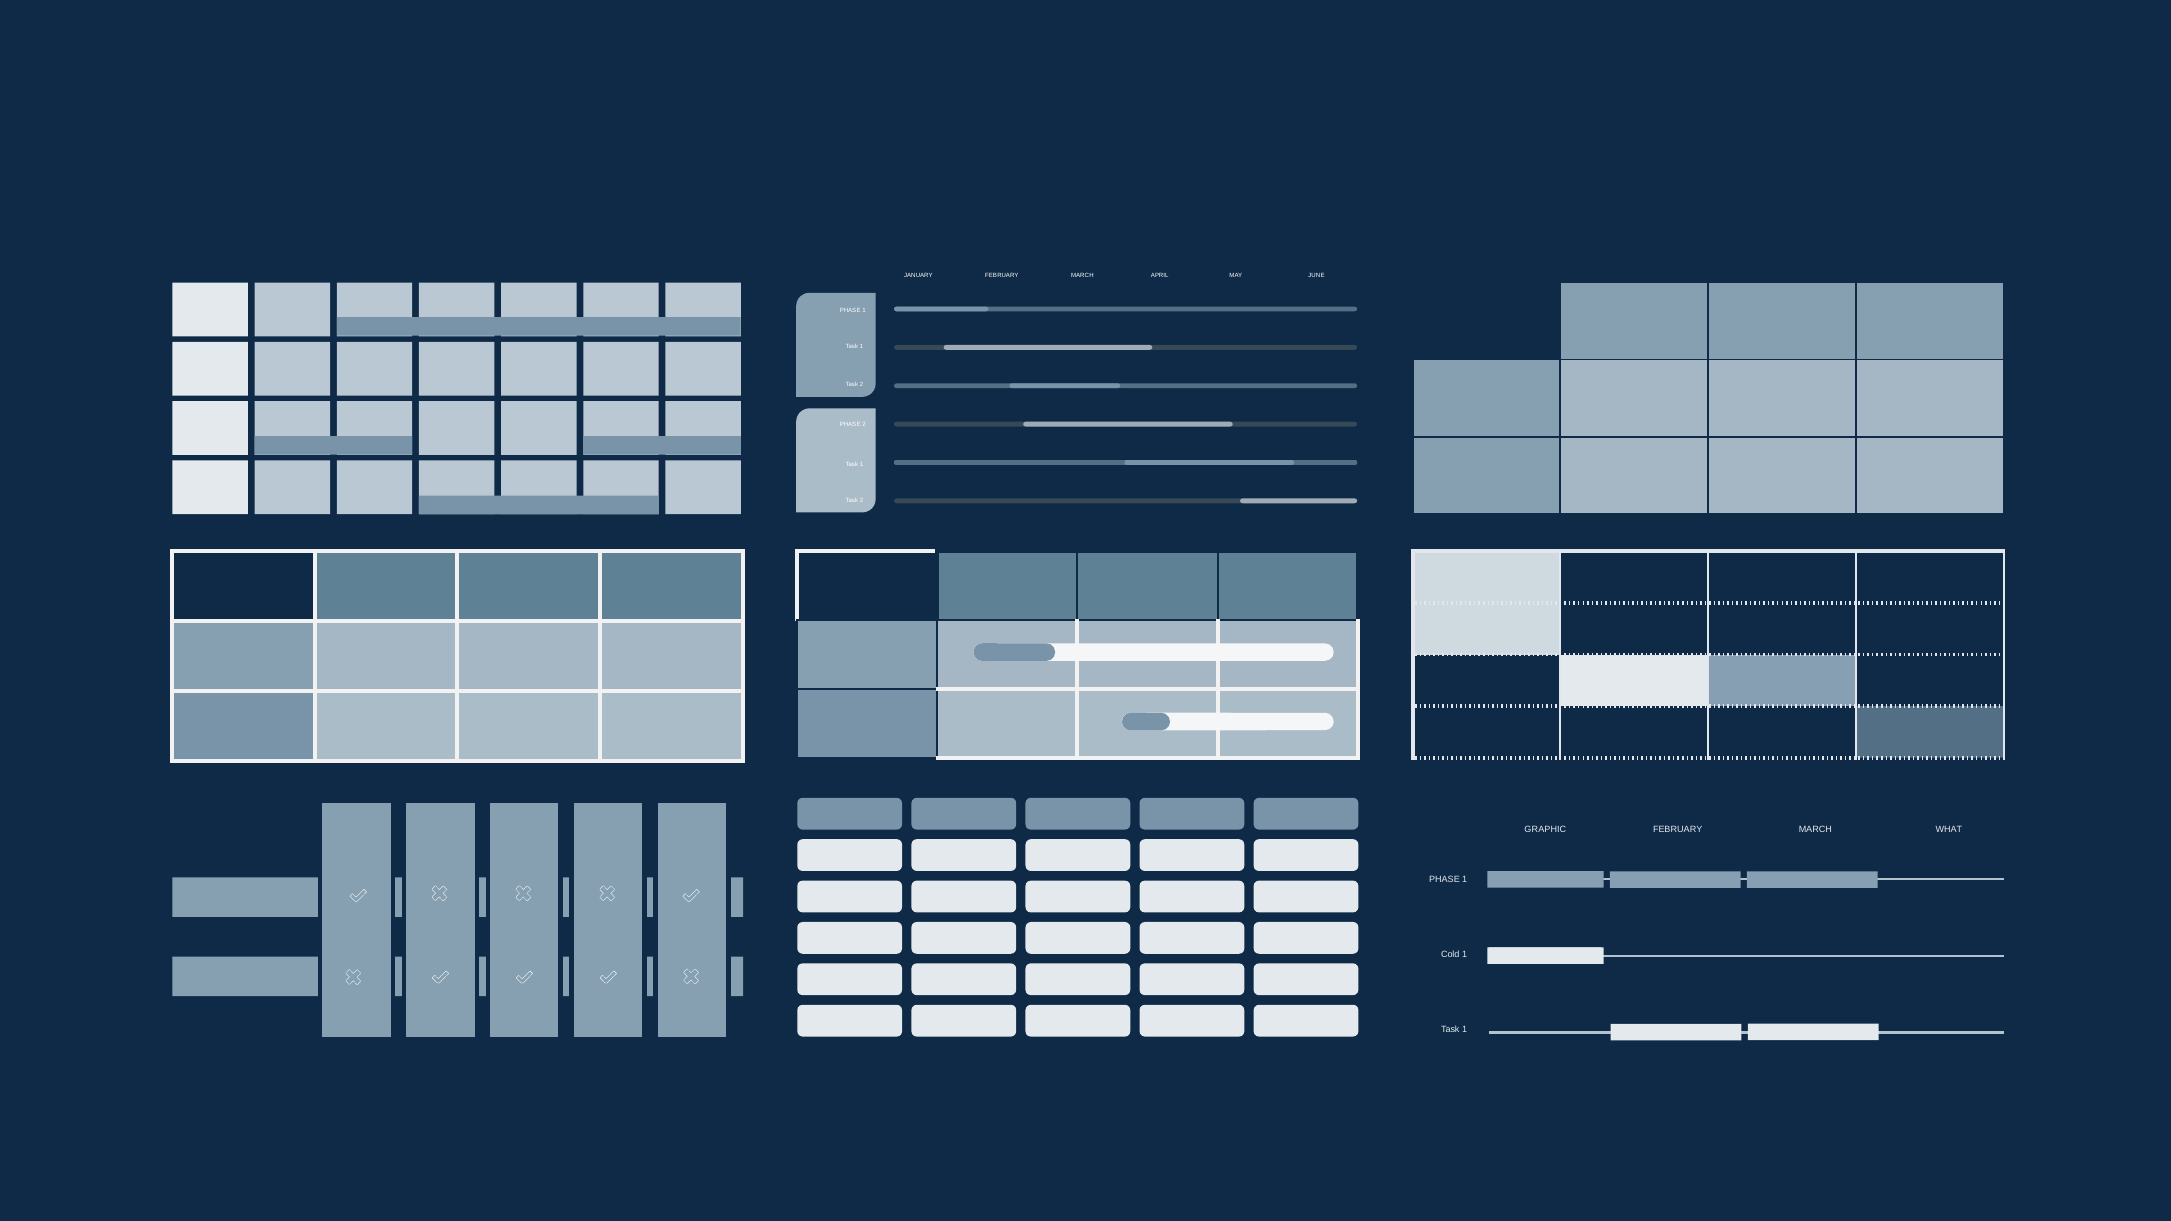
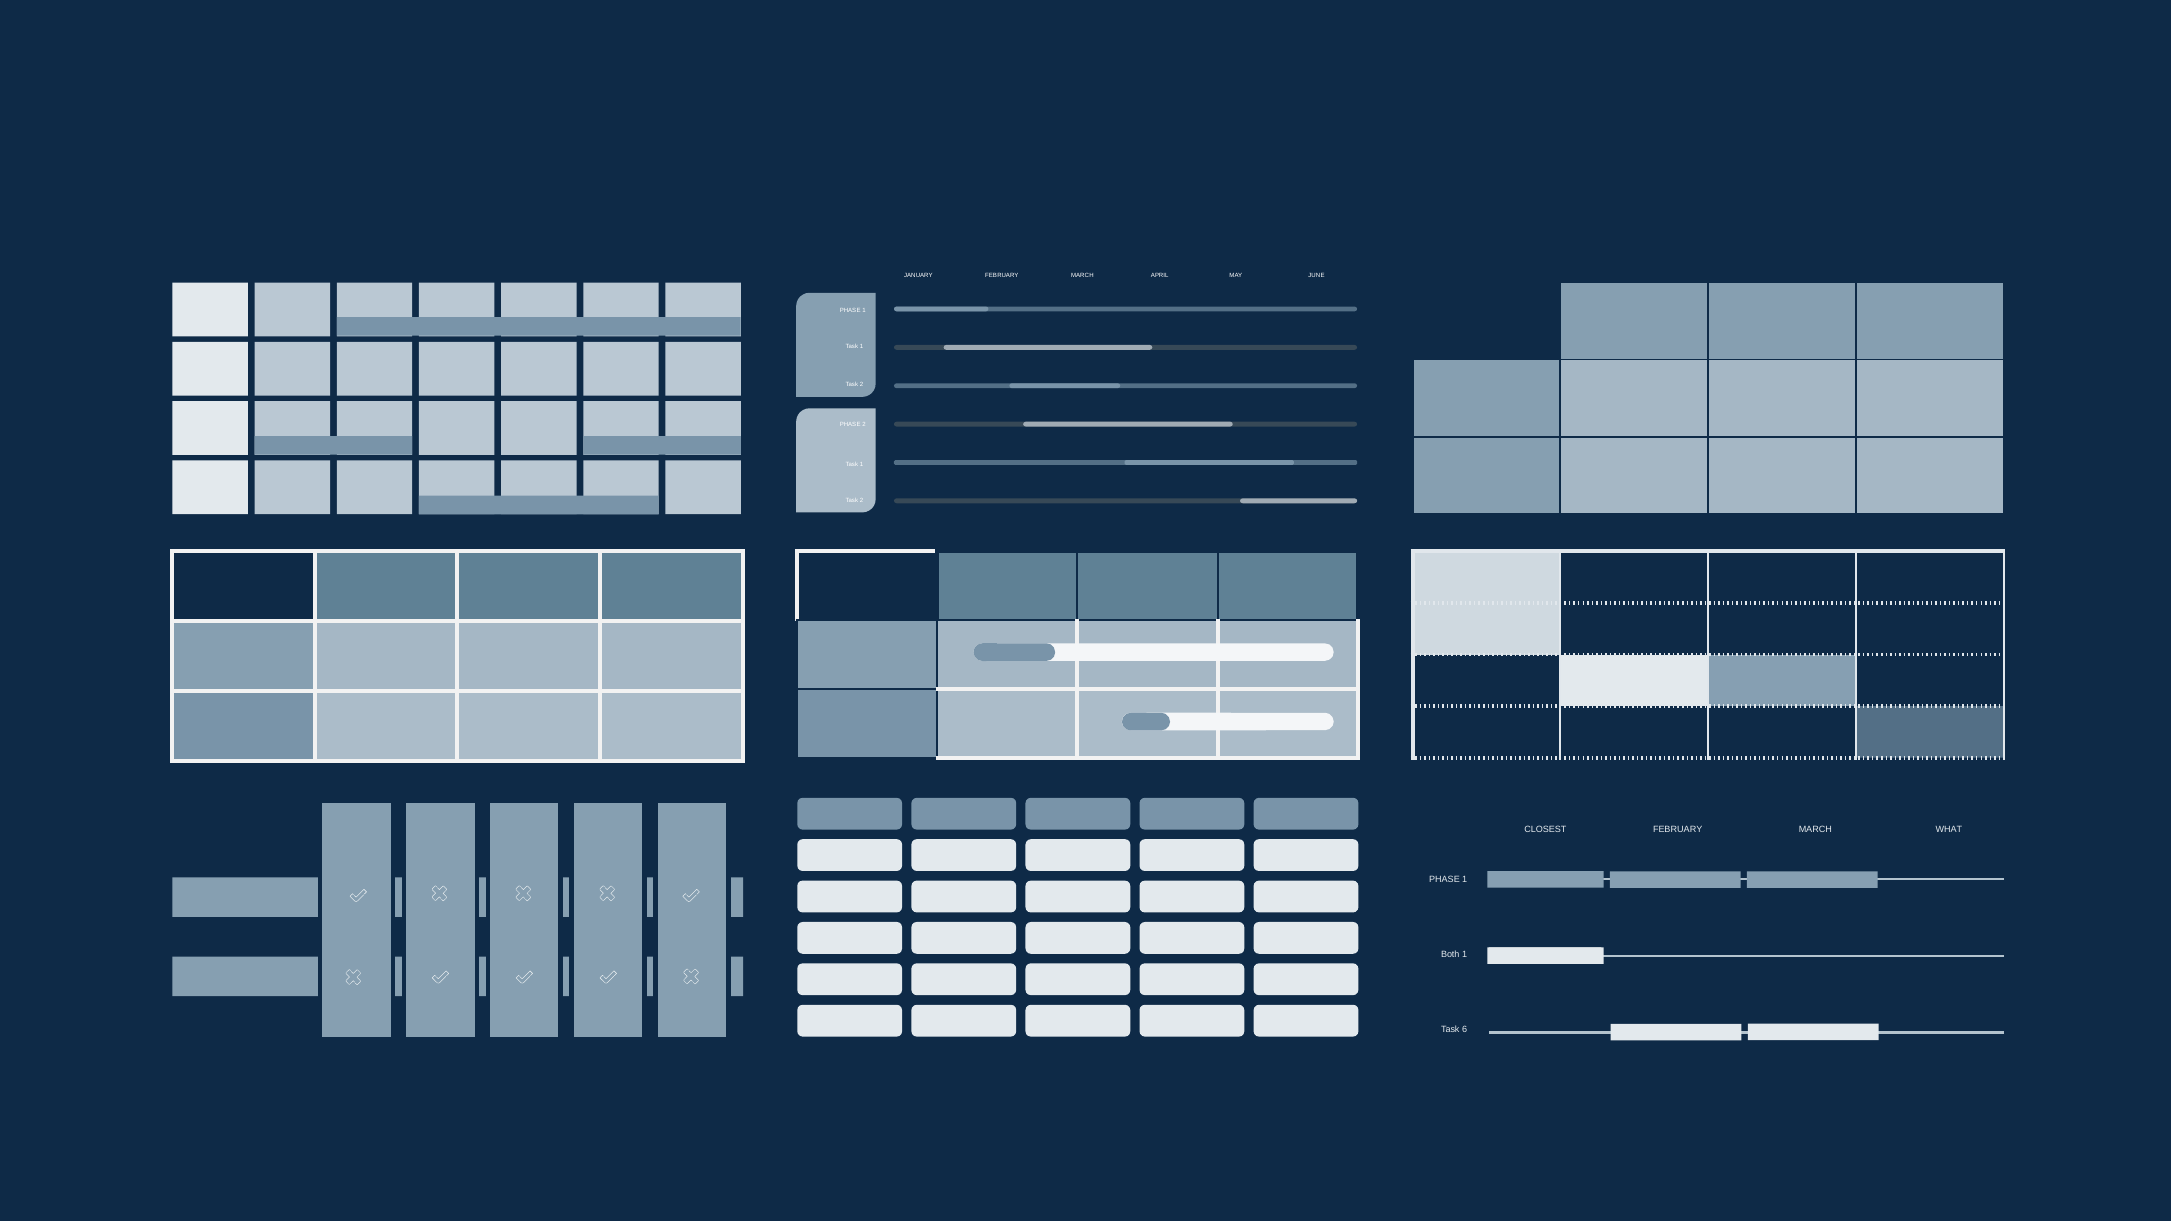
GRAPHIC: GRAPHIC -> CLOSEST
Cold: Cold -> Both
1 at (1465, 1030): 1 -> 6
